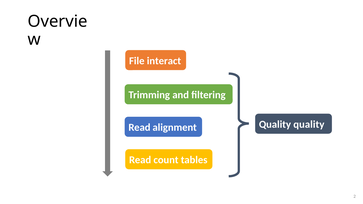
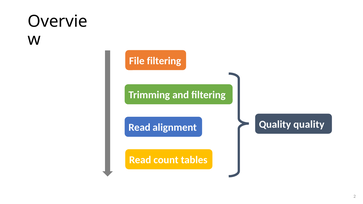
File interact: interact -> filtering
